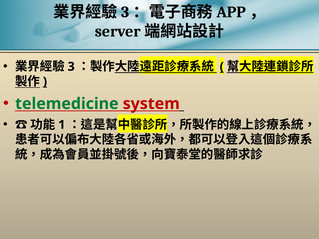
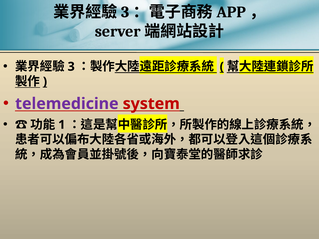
telemedicine colour: green -> purple
